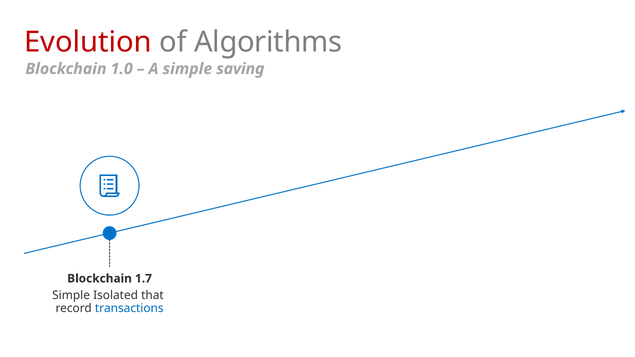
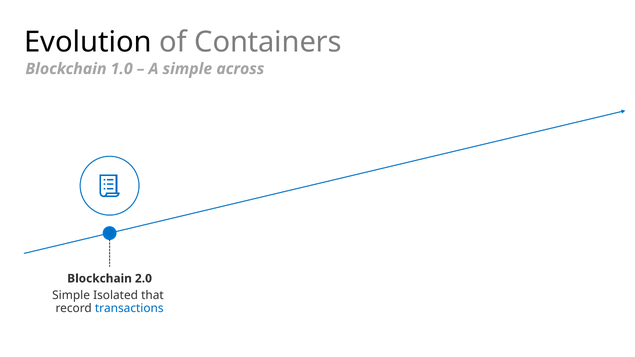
Evolution colour: red -> black
Algorithms: Algorithms -> Containers
saving: saving -> across
1.7: 1.7 -> 2.0
